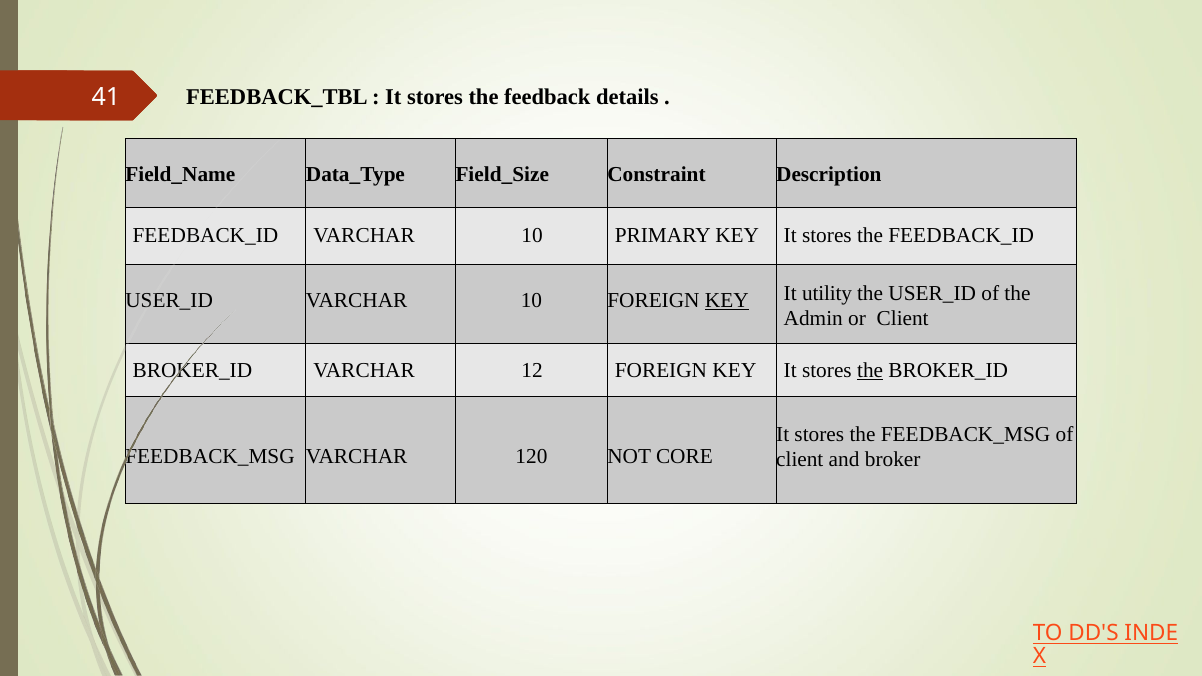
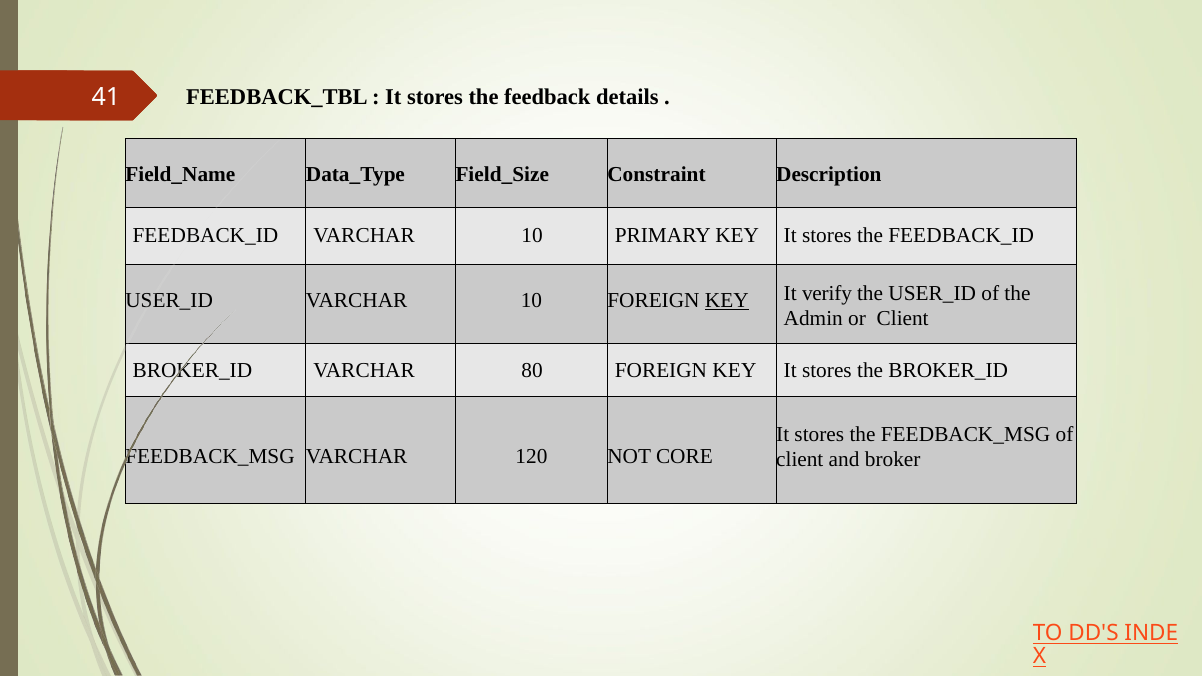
utility: utility -> verify
12: 12 -> 80
the at (870, 370) underline: present -> none
